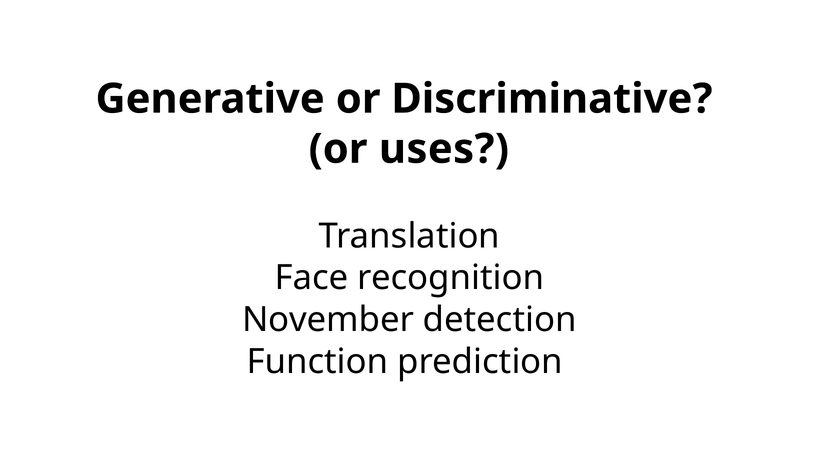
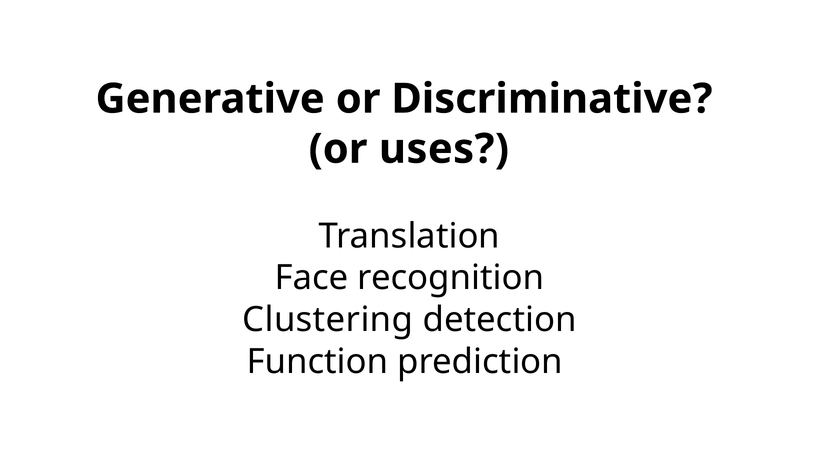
November: November -> Clustering
